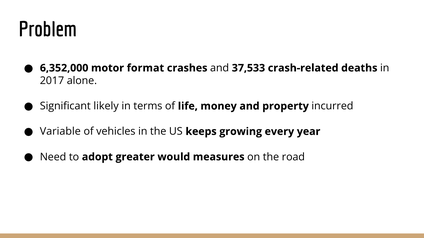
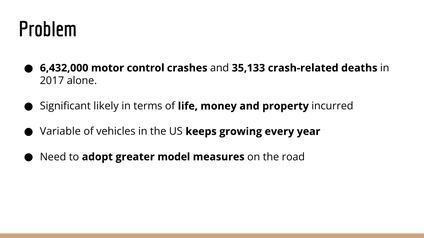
6,352,000: 6,352,000 -> 6,432,000
format: format -> control
37,533: 37,533 -> 35,133
would: would -> model
